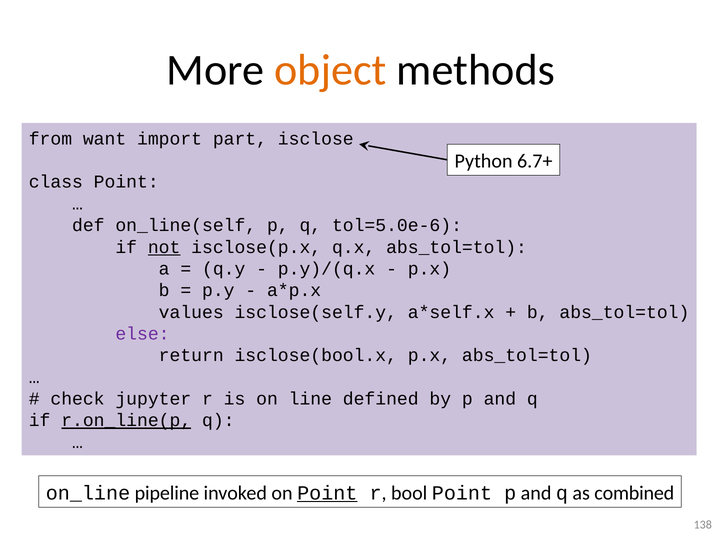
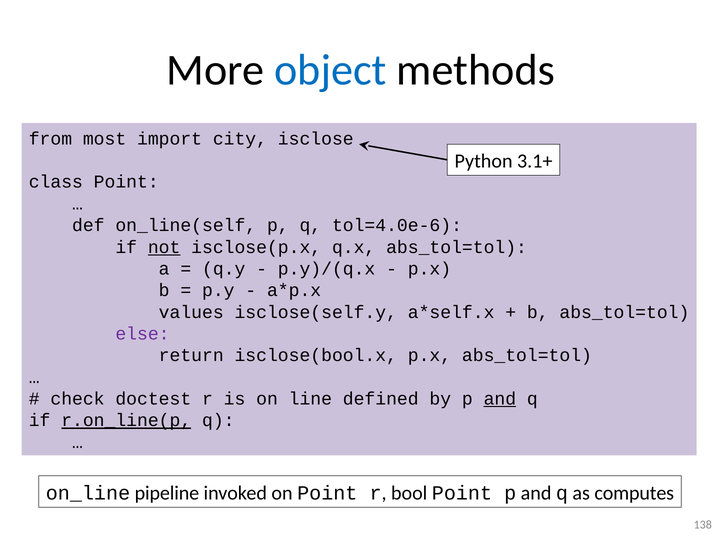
object colour: orange -> blue
want: want -> most
part: part -> city
6.7+: 6.7+ -> 3.1+
tol=5.0e-6: tol=5.0e-6 -> tol=4.0e-6
jupyter: jupyter -> doctest
and at (500, 398) underline: none -> present
Point at (327, 492) underline: present -> none
combined: combined -> computes
